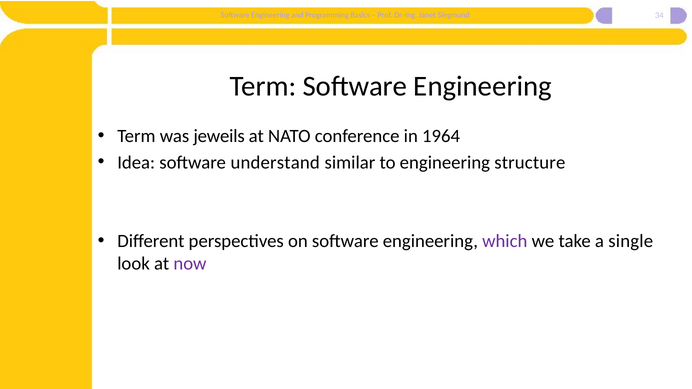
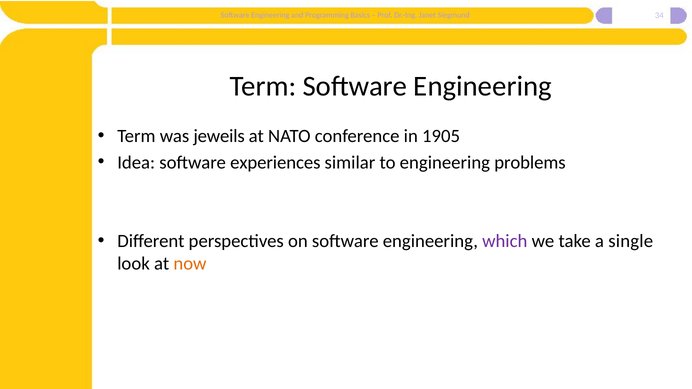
1964: 1964 -> 1905
understand: understand -> experiences
structure: structure -> problems
now colour: purple -> orange
